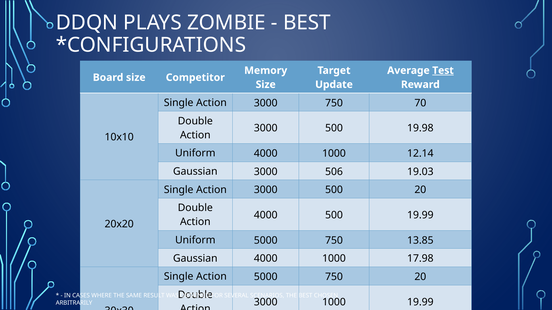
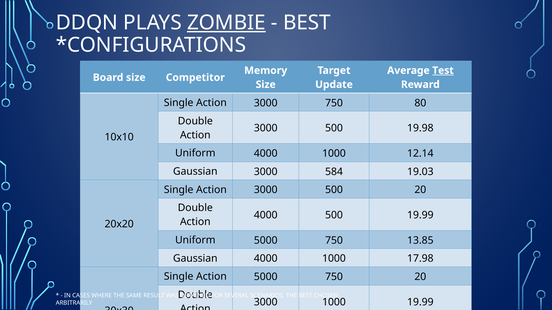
ZOMBIE underline: none -> present
70: 70 -> 80
506: 506 -> 584
